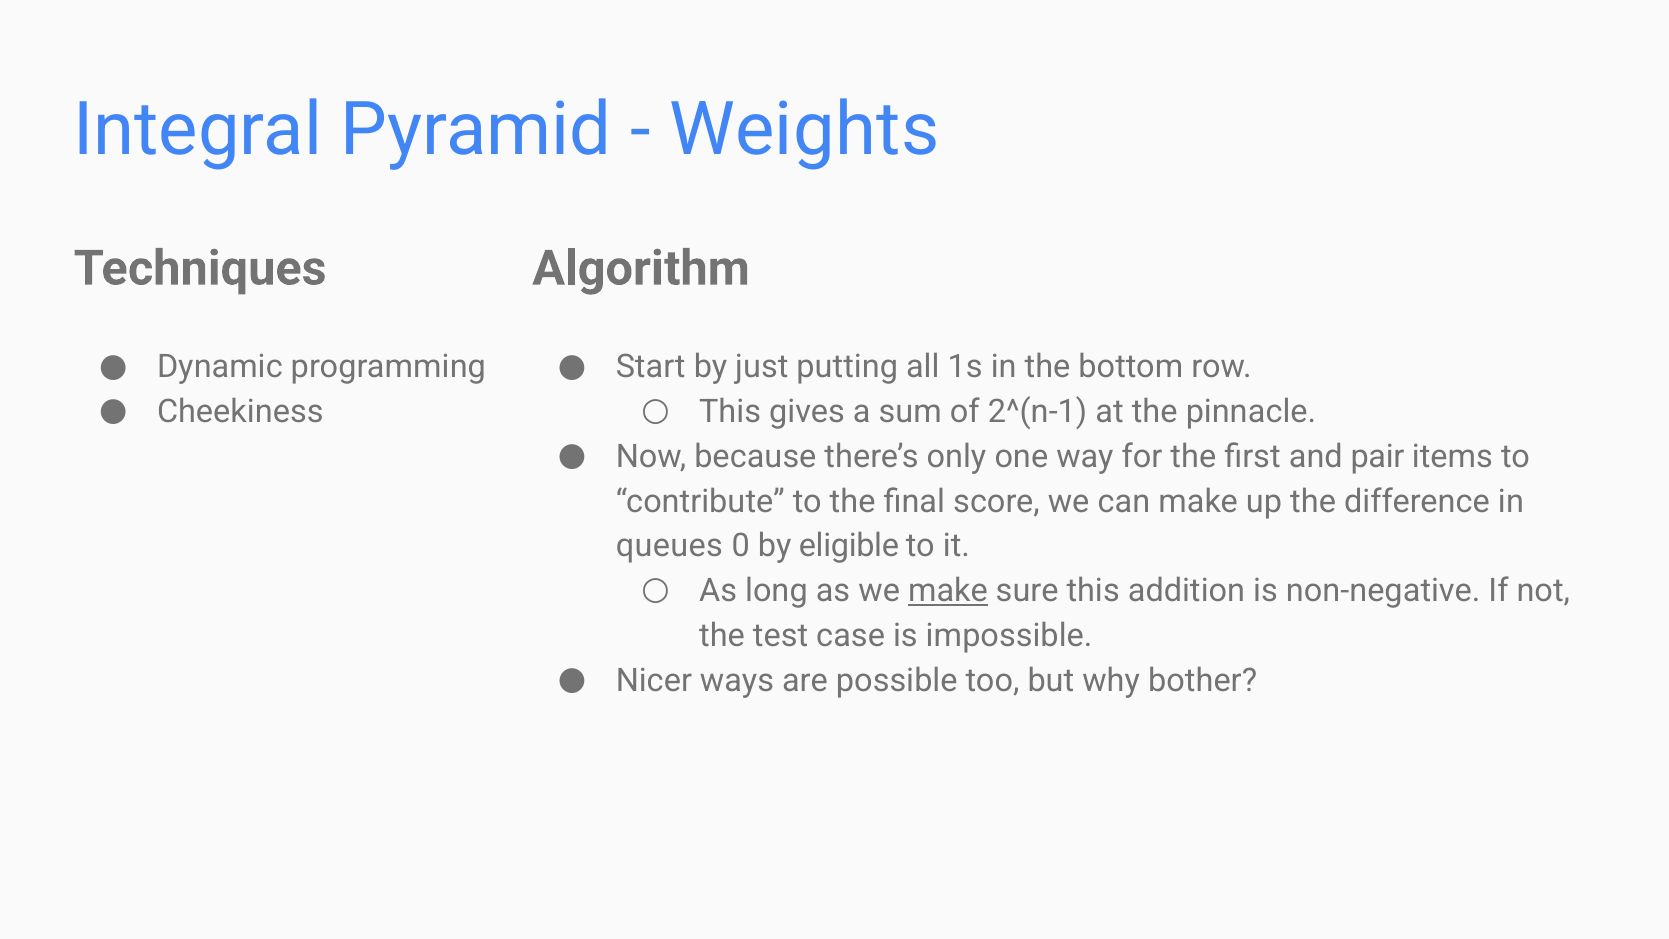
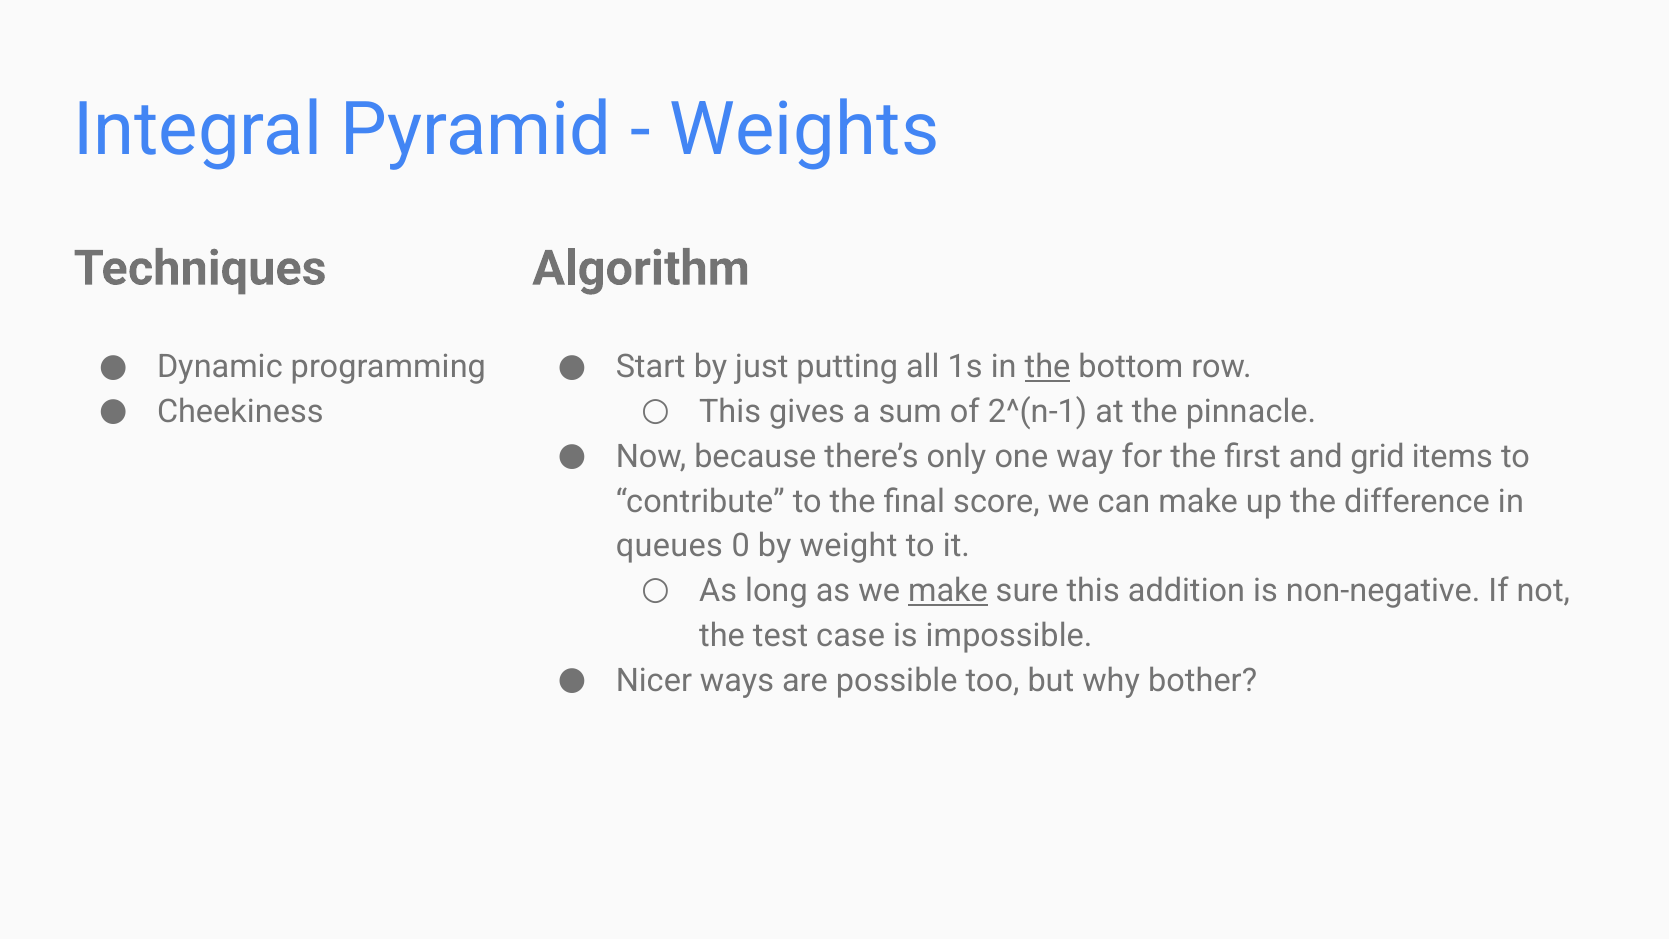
the at (1048, 367) underline: none -> present
pair: pair -> grid
eligible: eligible -> weight
